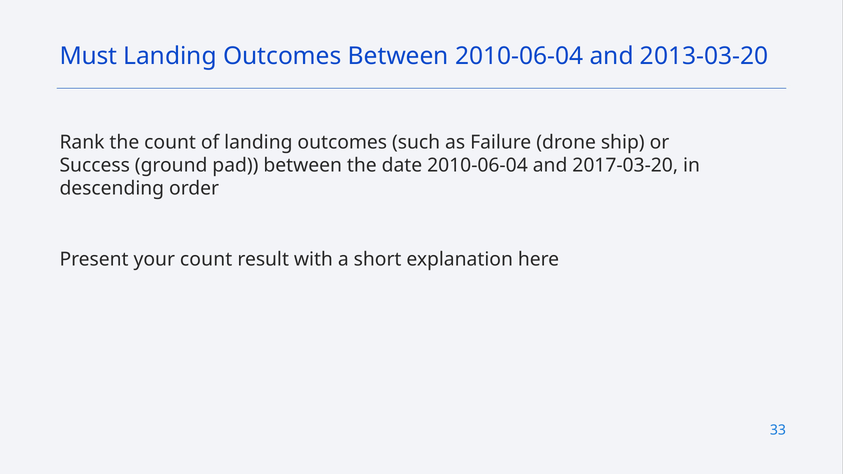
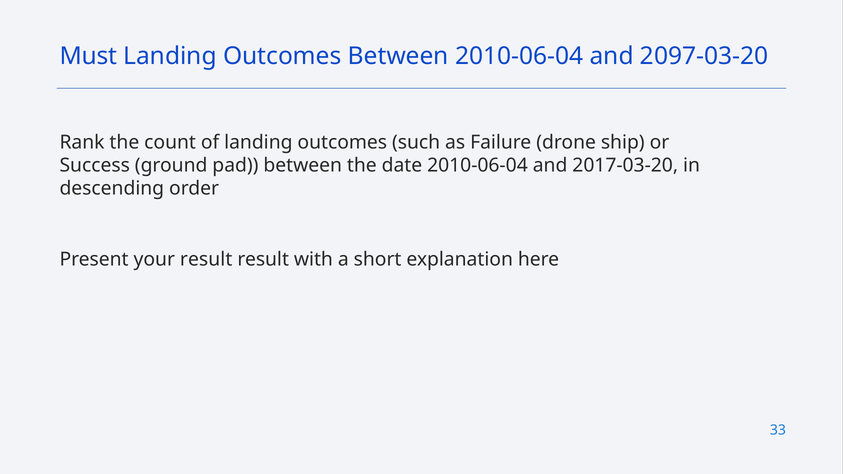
2013-03-20: 2013-03-20 -> 2097-03-20
your count: count -> result
